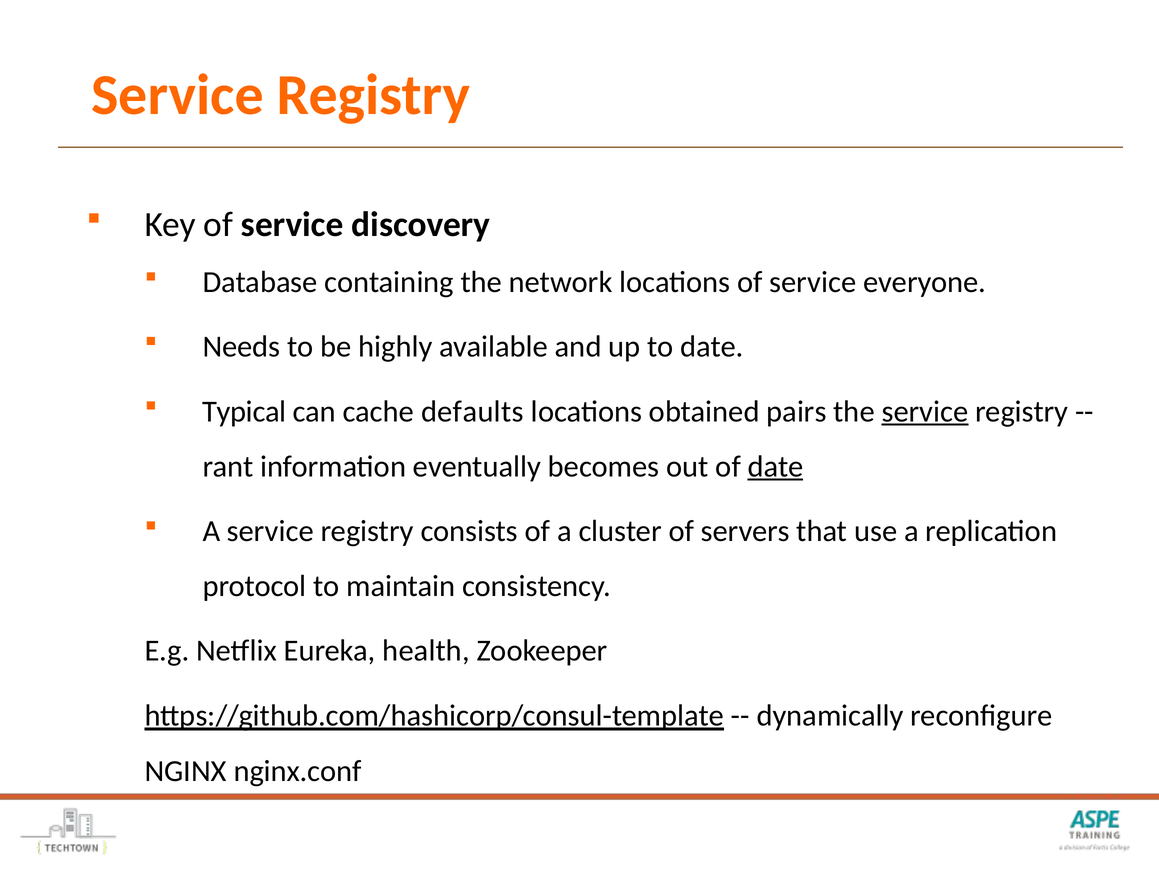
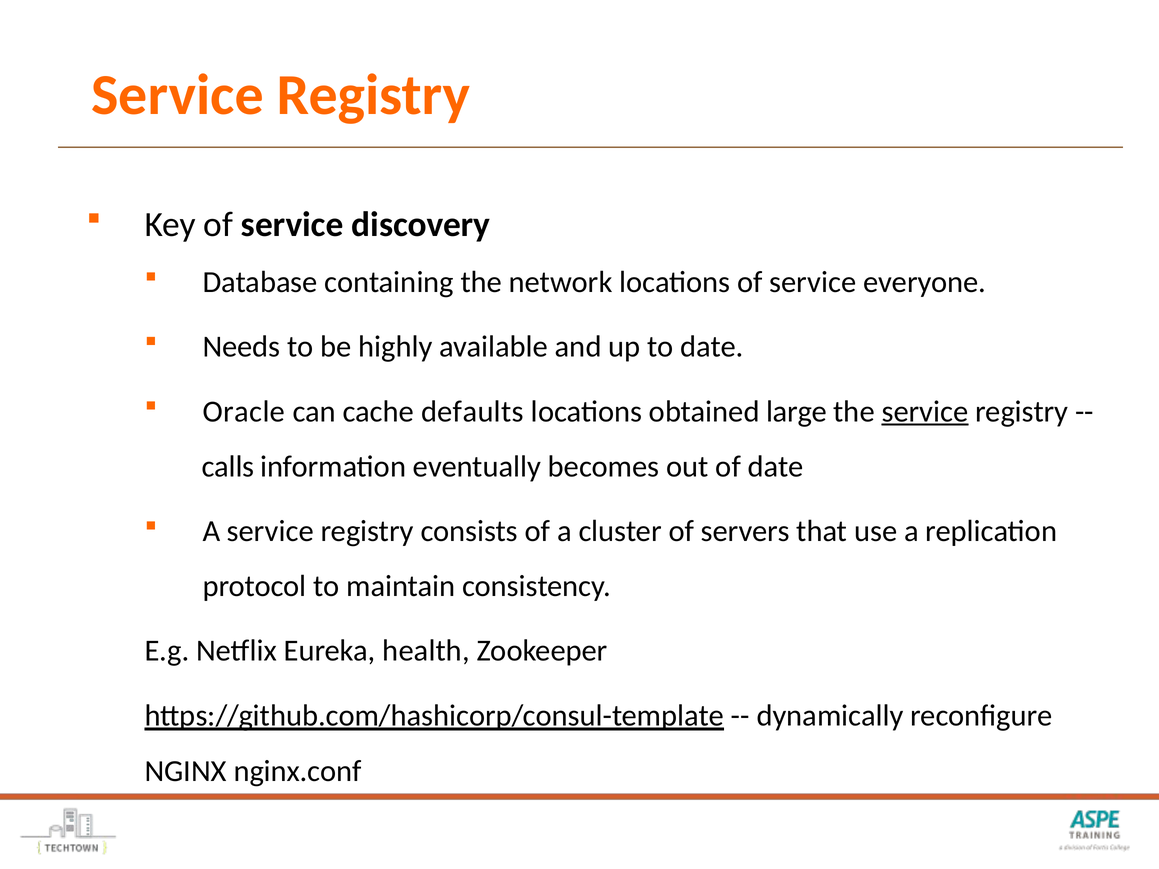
Typical: Typical -> Oracle
pairs: pairs -> large
rant: rant -> calls
date at (775, 467) underline: present -> none
